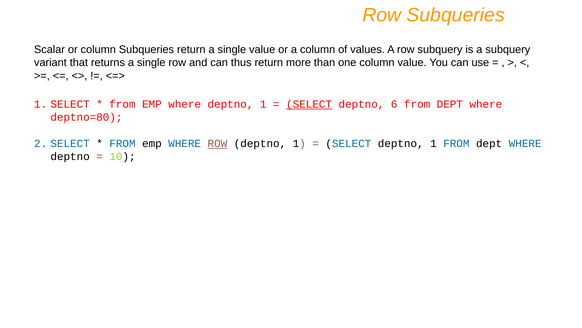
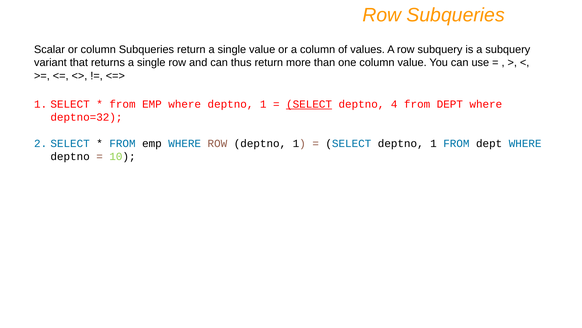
6: 6 -> 4
deptno=80: deptno=80 -> deptno=32
ROW at (217, 143) underline: present -> none
